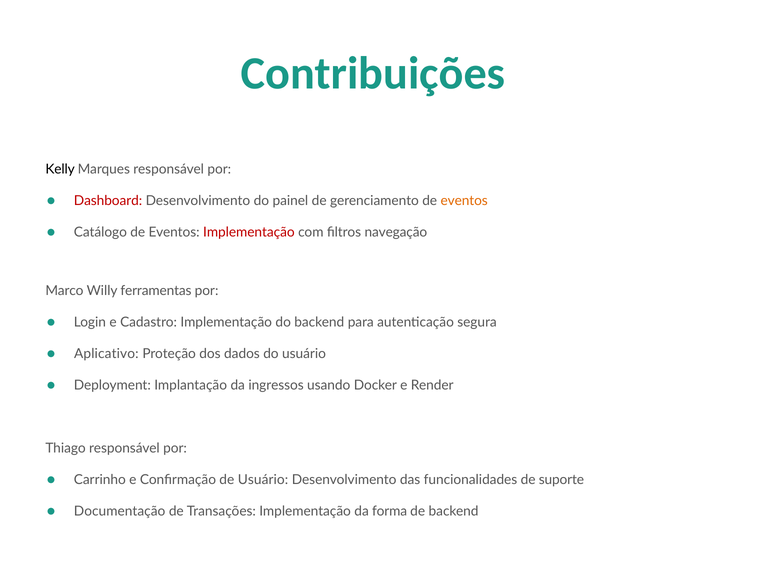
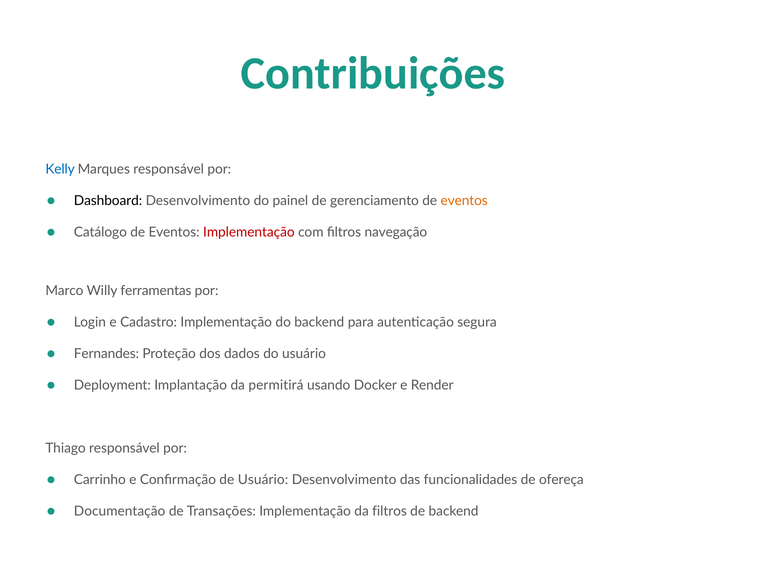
Kelly colour: black -> blue
Dashboard colour: red -> black
Aplicativo: Aplicativo -> Fernandes
ingressos: ingressos -> permitirá
suporte: suporte -> ofereça
da forma: forma -> filtros
